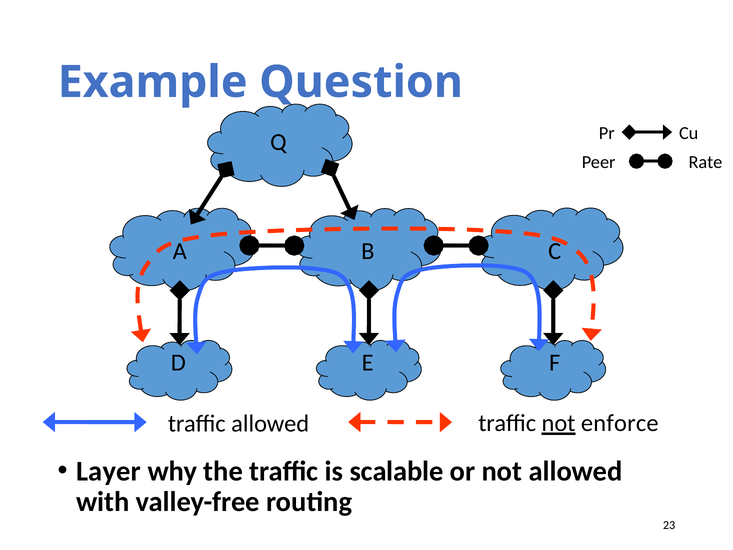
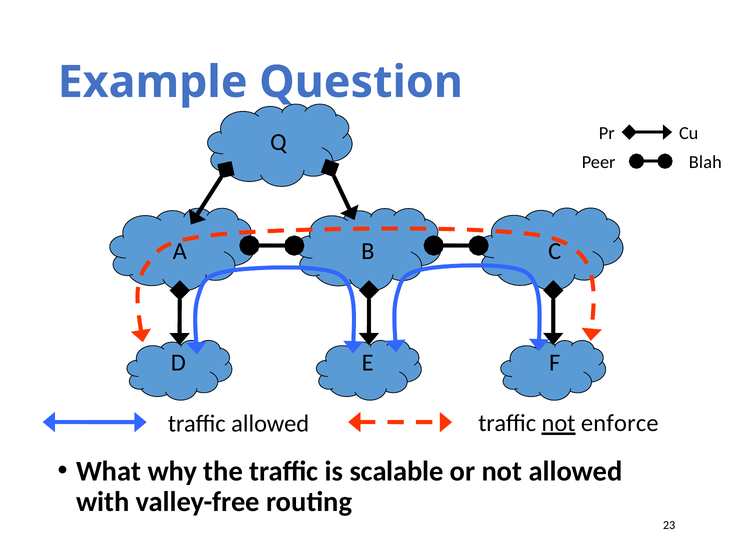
Rate: Rate -> Blah
Layer: Layer -> What
